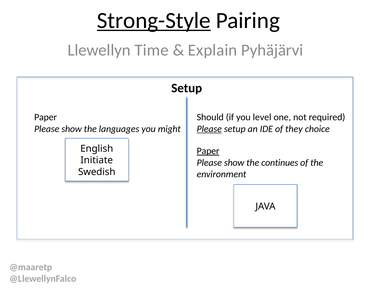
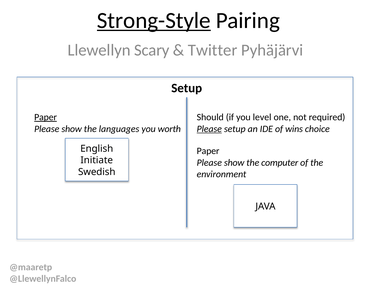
Time: Time -> Scary
Explain: Explain -> Twitter
Paper at (46, 117) underline: none -> present
might: might -> worth
they: they -> wins
Paper at (208, 151) underline: present -> none
continues: continues -> computer
